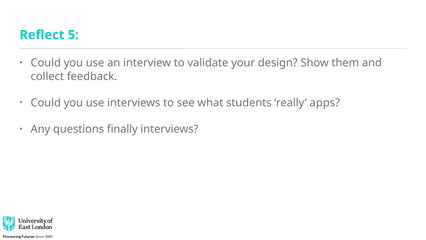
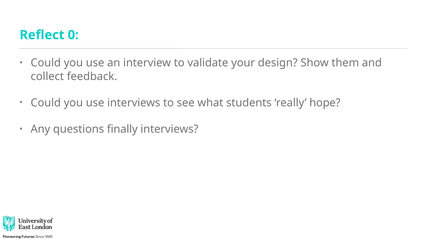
5: 5 -> 0
apps: apps -> hope
